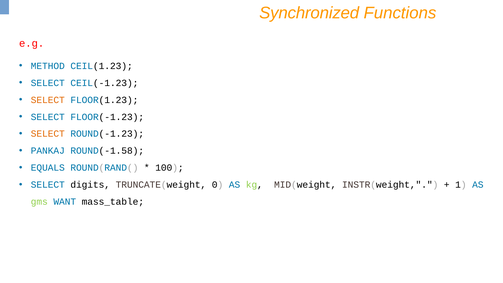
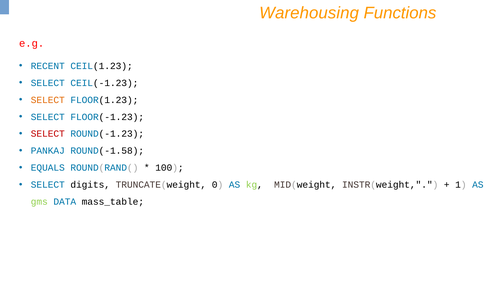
Synchronized: Synchronized -> Warehousing
METHOD: METHOD -> RECENT
SELECT at (48, 134) colour: orange -> red
WANT: WANT -> DATA
